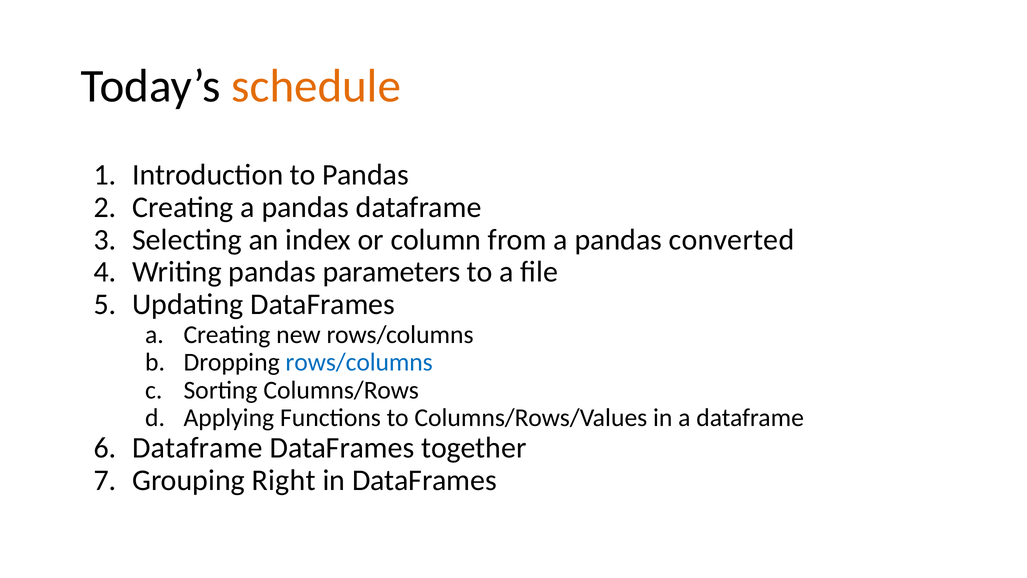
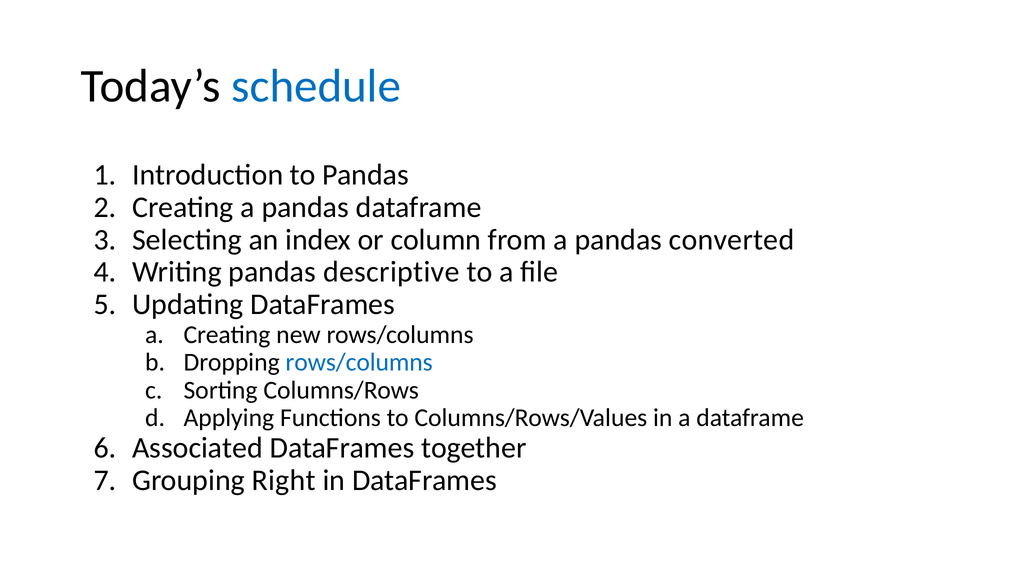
schedule colour: orange -> blue
parameters: parameters -> descriptive
Dataframe at (197, 448): Dataframe -> Associated
